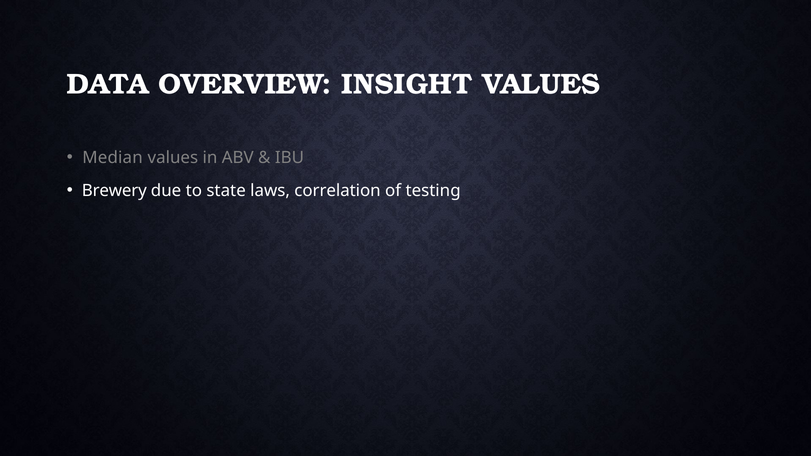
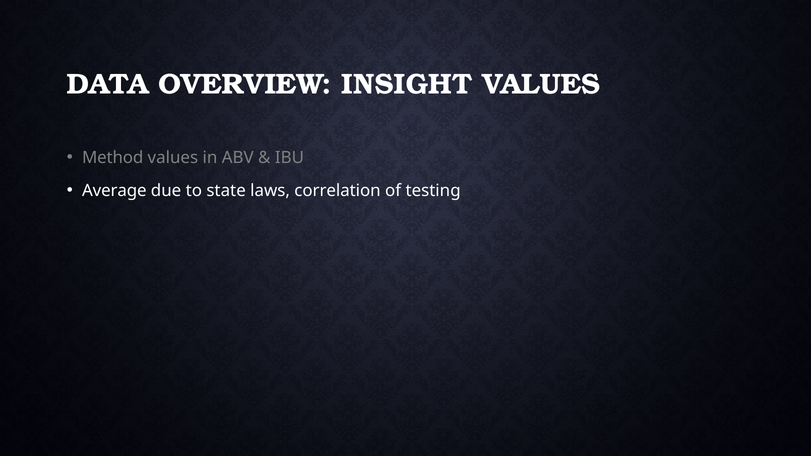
Median: Median -> Method
Brewery: Brewery -> Average
